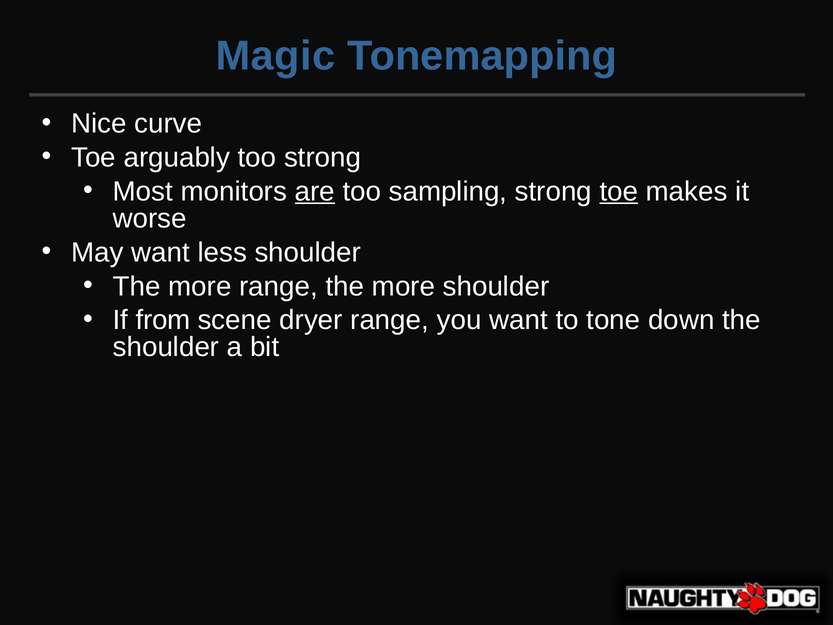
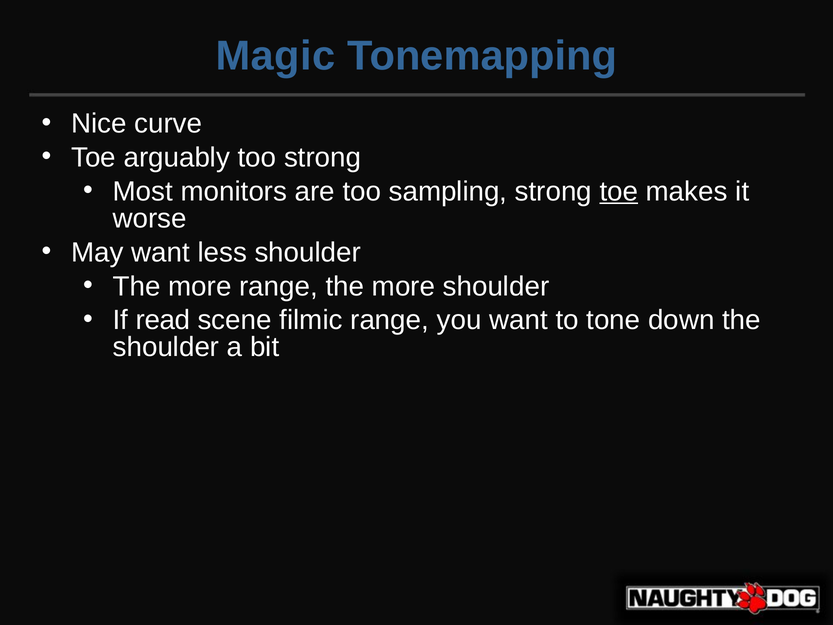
are underline: present -> none
from: from -> read
dryer: dryer -> filmic
